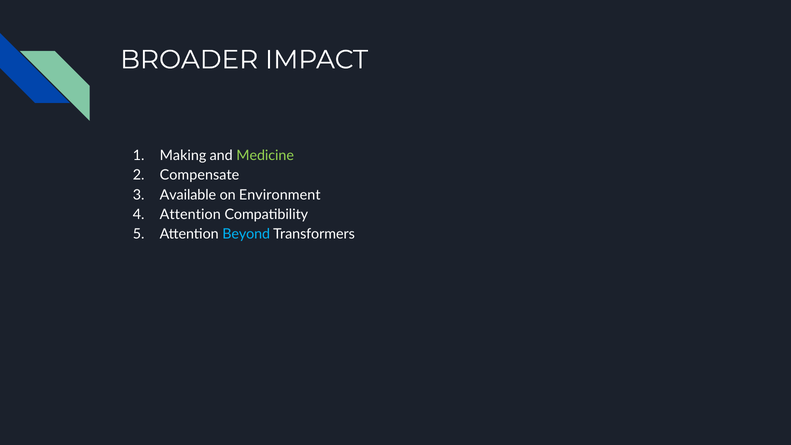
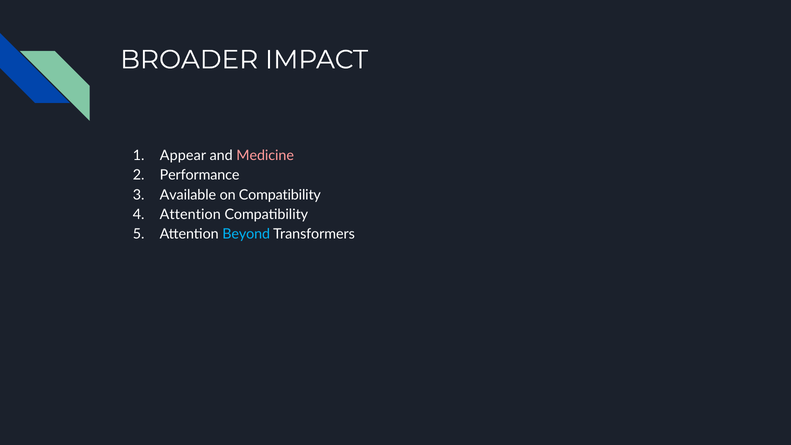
Making: Making -> Appear
Medicine colour: light green -> pink
Compensate: Compensate -> Performance
on Environment: Environment -> Compatibility
